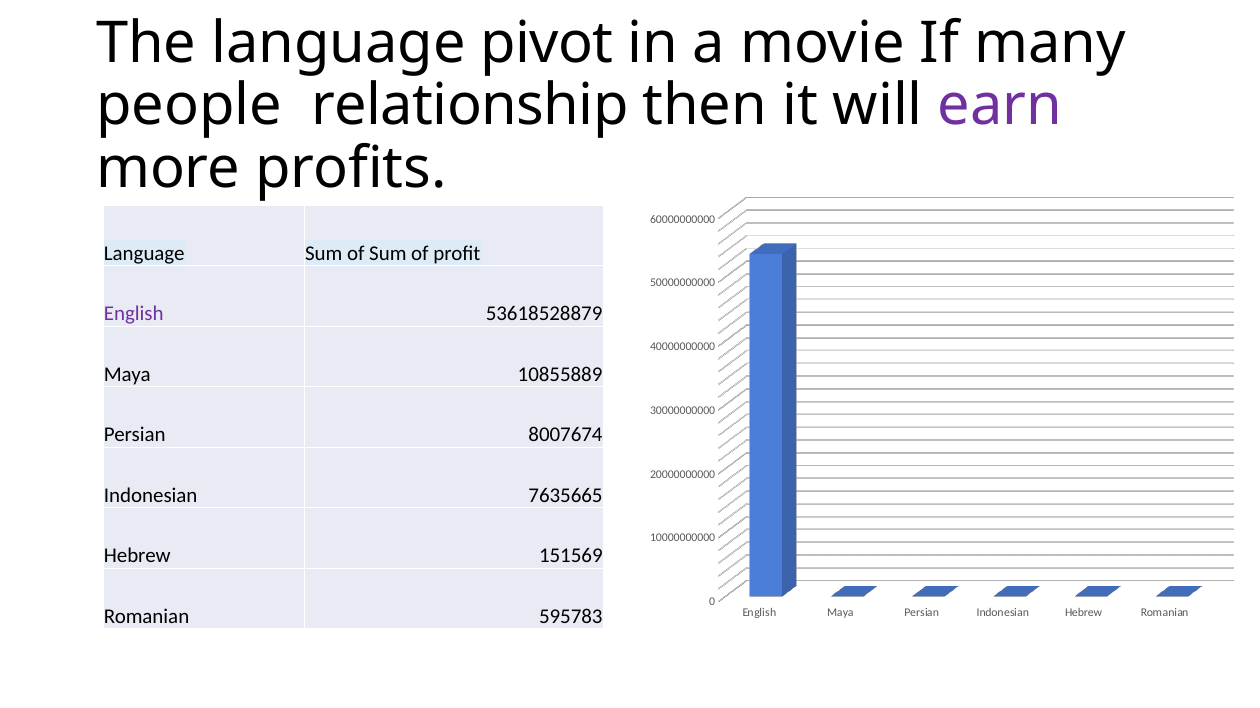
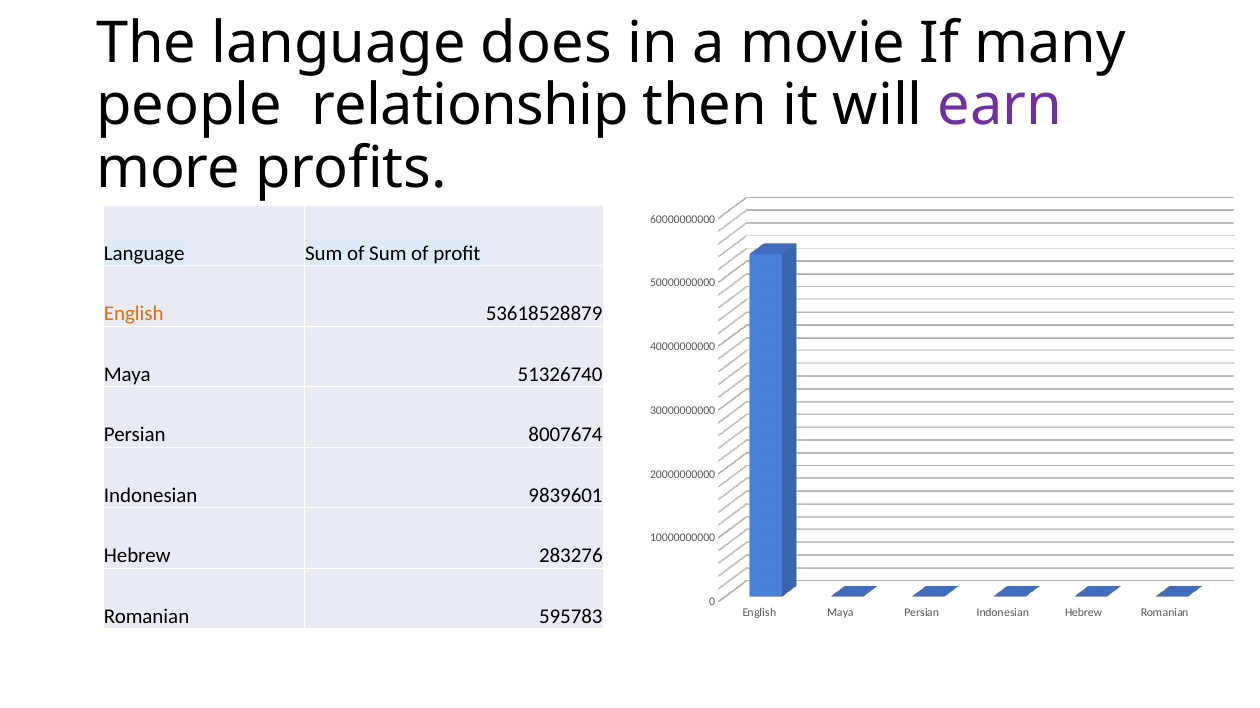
pivot: pivot -> does
English at (134, 314) colour: purple -> orange
10855889: 10855889 -> 51326740
7635665: 7635665 -> 9839601
151569: 151569 -> 283276
